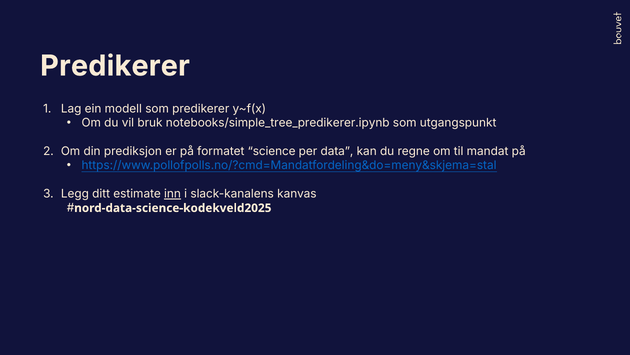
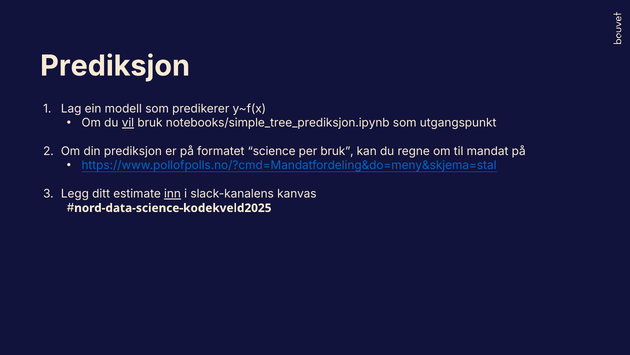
Predikerer at (115, 66): Predikerer -> Prediksjon
vil underline: none -> present
notebooks/simple_tree_predikerer.ipynb: notebooks/simple_tree_predikerer.ipynb -> notebooks/simple_tree_prediksjon.ipynb
per data: data -> bruk
